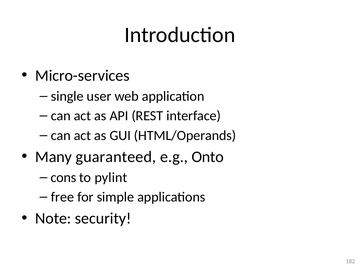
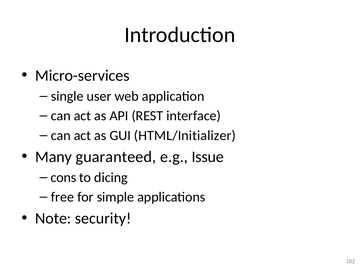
HTML/Operands: HTML/Operands -> HTML/Initializer
Onto: Onto -> Issue
pylint: pylint -> dicing
